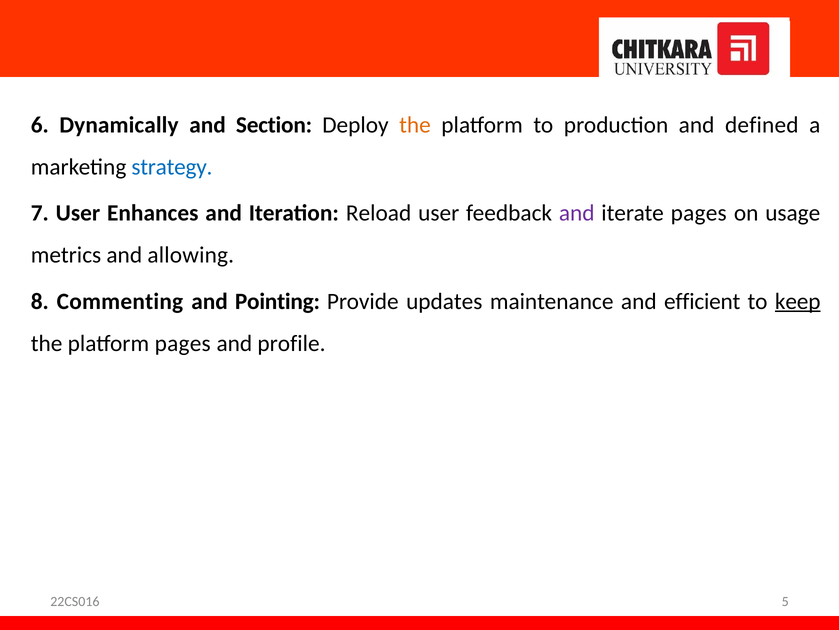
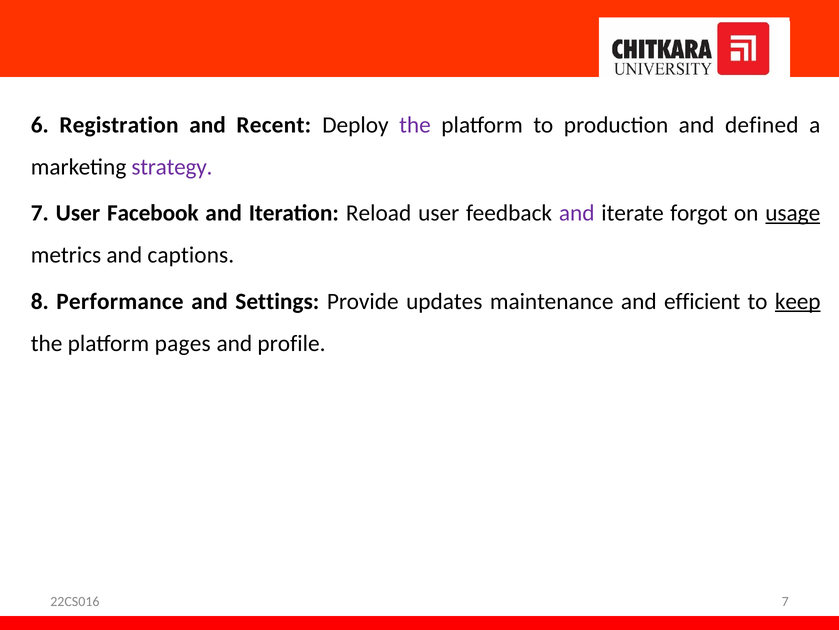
Dynamically: Dynamically -> Registration
Section: Section -> Recent
the at (415, 125) colour: orange -> purple
strategy colour: blue -> purple
Enhances: Enhances -> Facebook
iterate pages: pages -> forgot
usage underline: none -> present
allowing: allowing -> captions
Commenting: Commenting -> Performance
Pointing: Pointing -> Settings
22CS016 5: 5 -> 7
